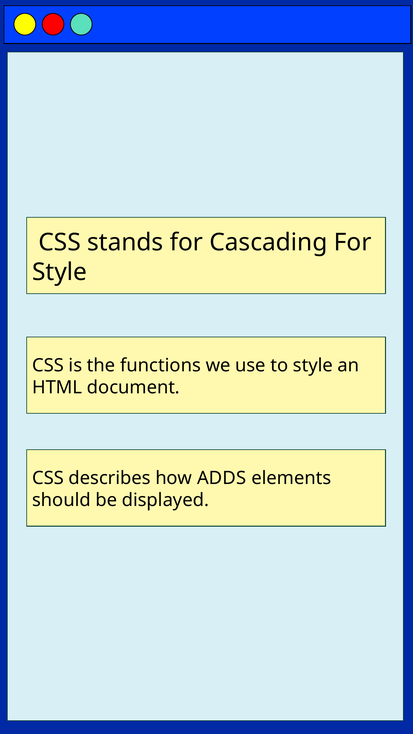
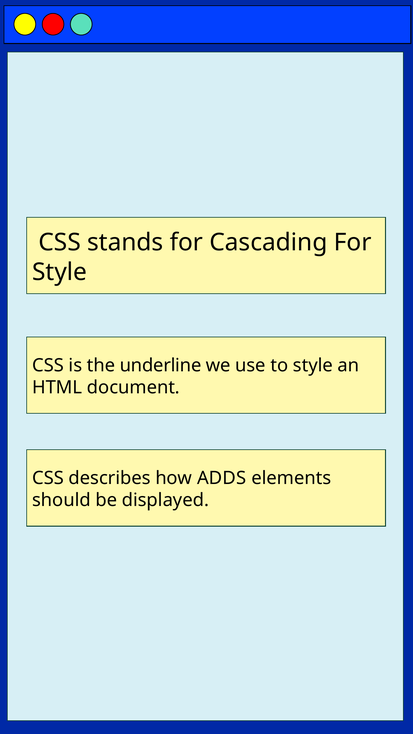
functions: functions -> underline
